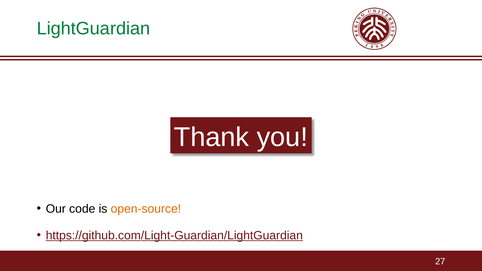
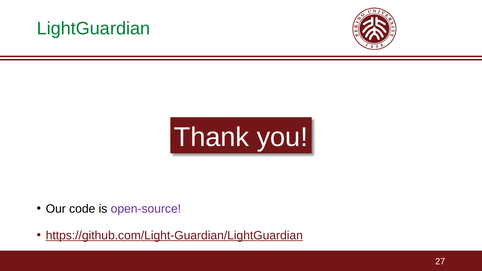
open-source colour: orange -> purple
